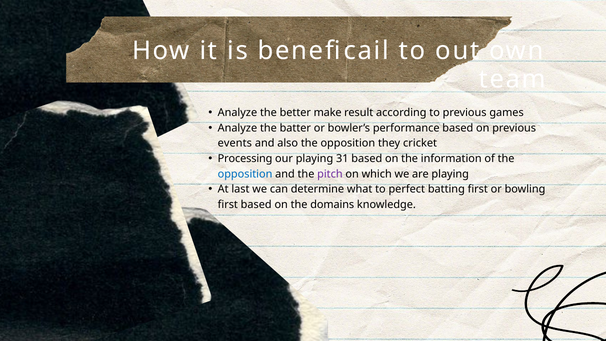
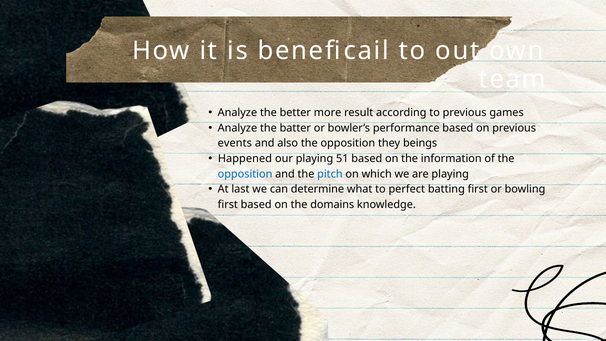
make: make -> more
cricket: cricket -> beings
Processing: Processing -> Happened
31: 31 -> 51
pitch colour: purple -> blue
